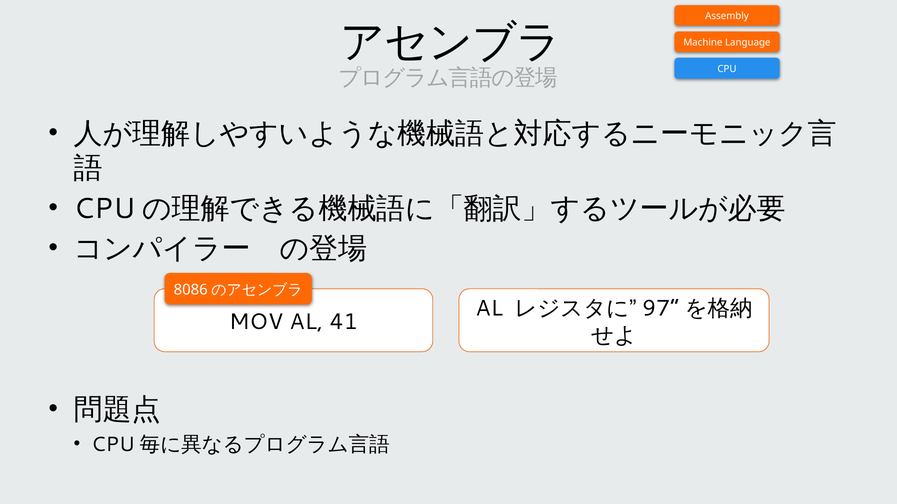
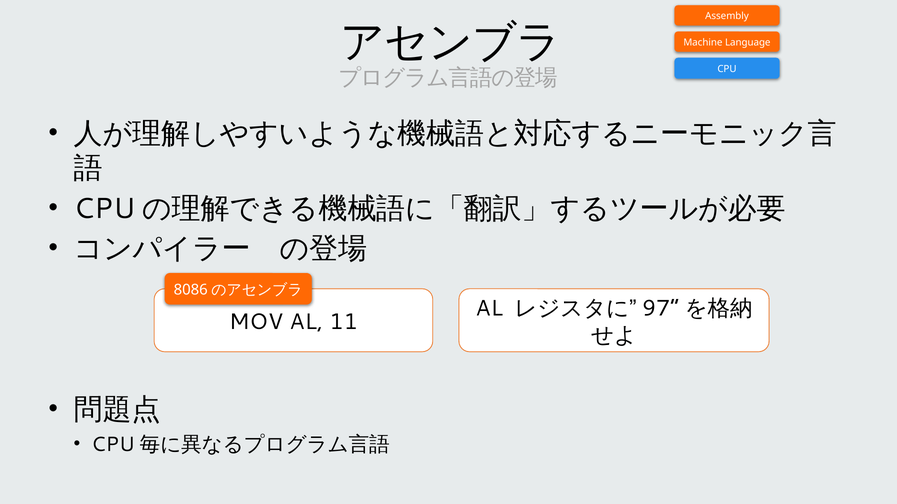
41: 41 -> 11
